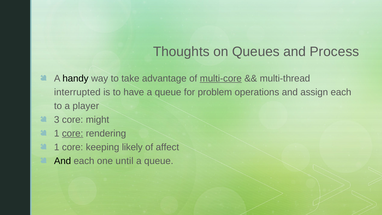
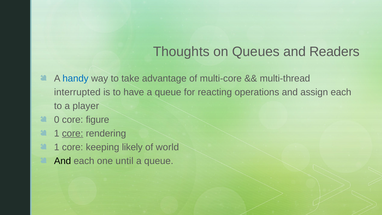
Process: Process -> Readers
handy colour: black -> blue
multi-core underline: present -> none
problem: problem -> reacting
3: 3 -> 0
might: might -> figure
affect: affect -> world
